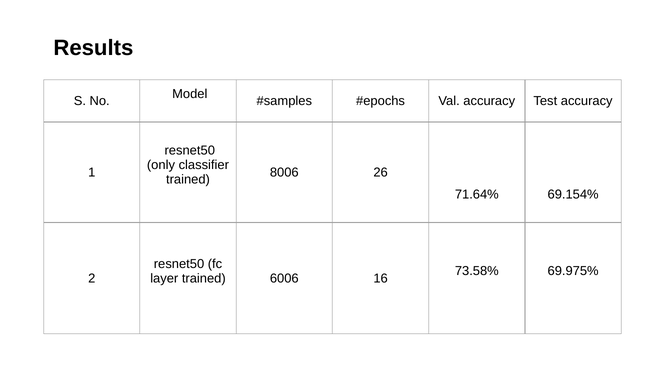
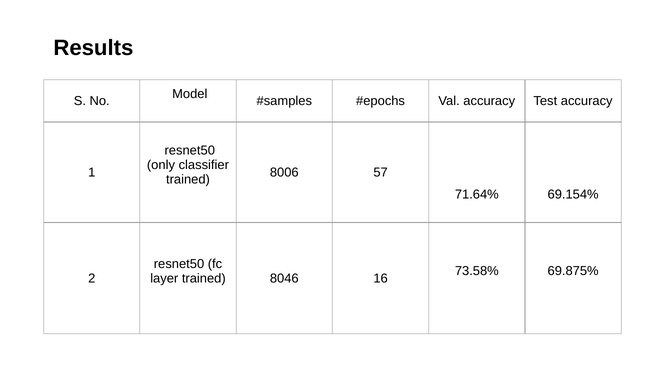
26: 26 -> 57
69.975%: 69.975% -> 69.875%
6006: 6006 -> 8046
